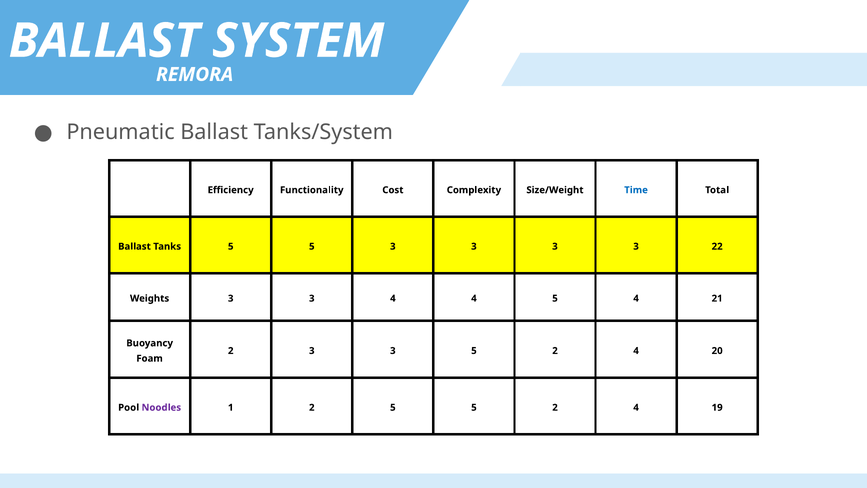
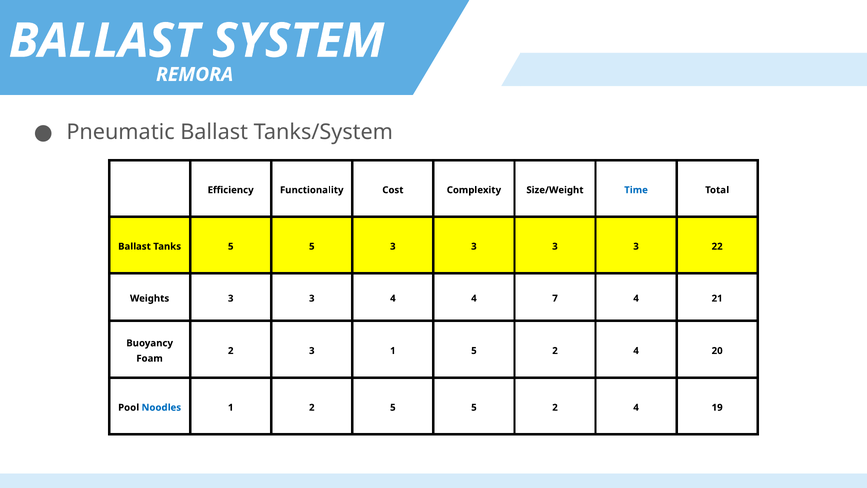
4 5: 5 -> 7
2 3 3: 3 -> 1
Noodles colour: purple -> blue
